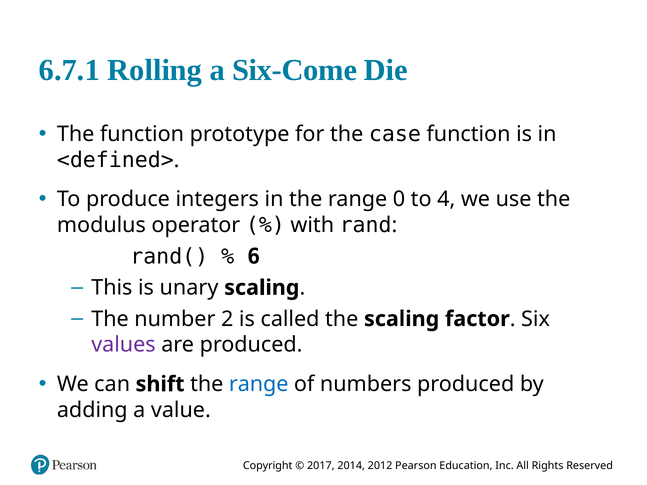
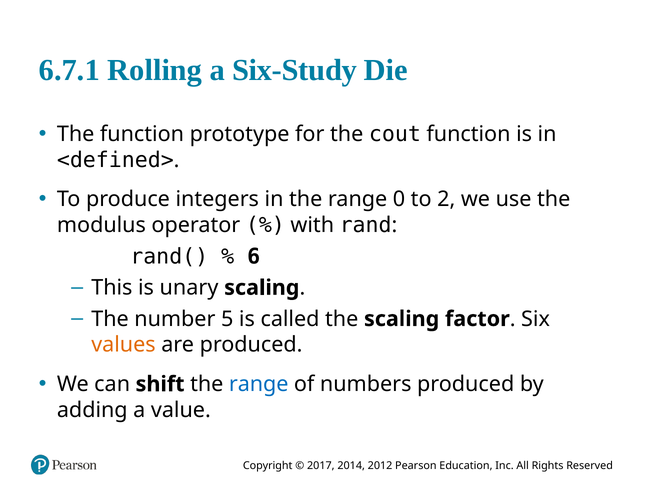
Six-Come: Six-Come -> Six-Study
case: case -> cout
4: 4 -> 2
2: 2 -> 5
values colour: purple -> orange
